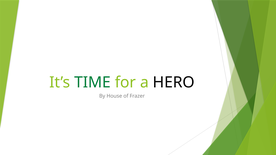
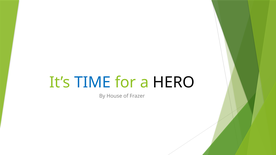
TIME colour: green -> blue
